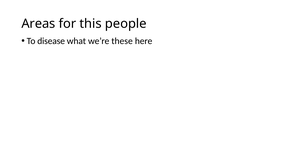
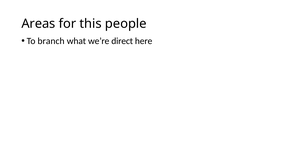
To disease: disease -> branch
these: these -> direct
